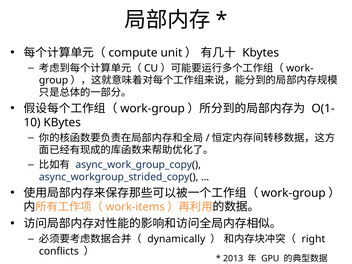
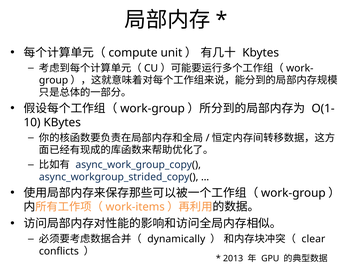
right: right -> clear
